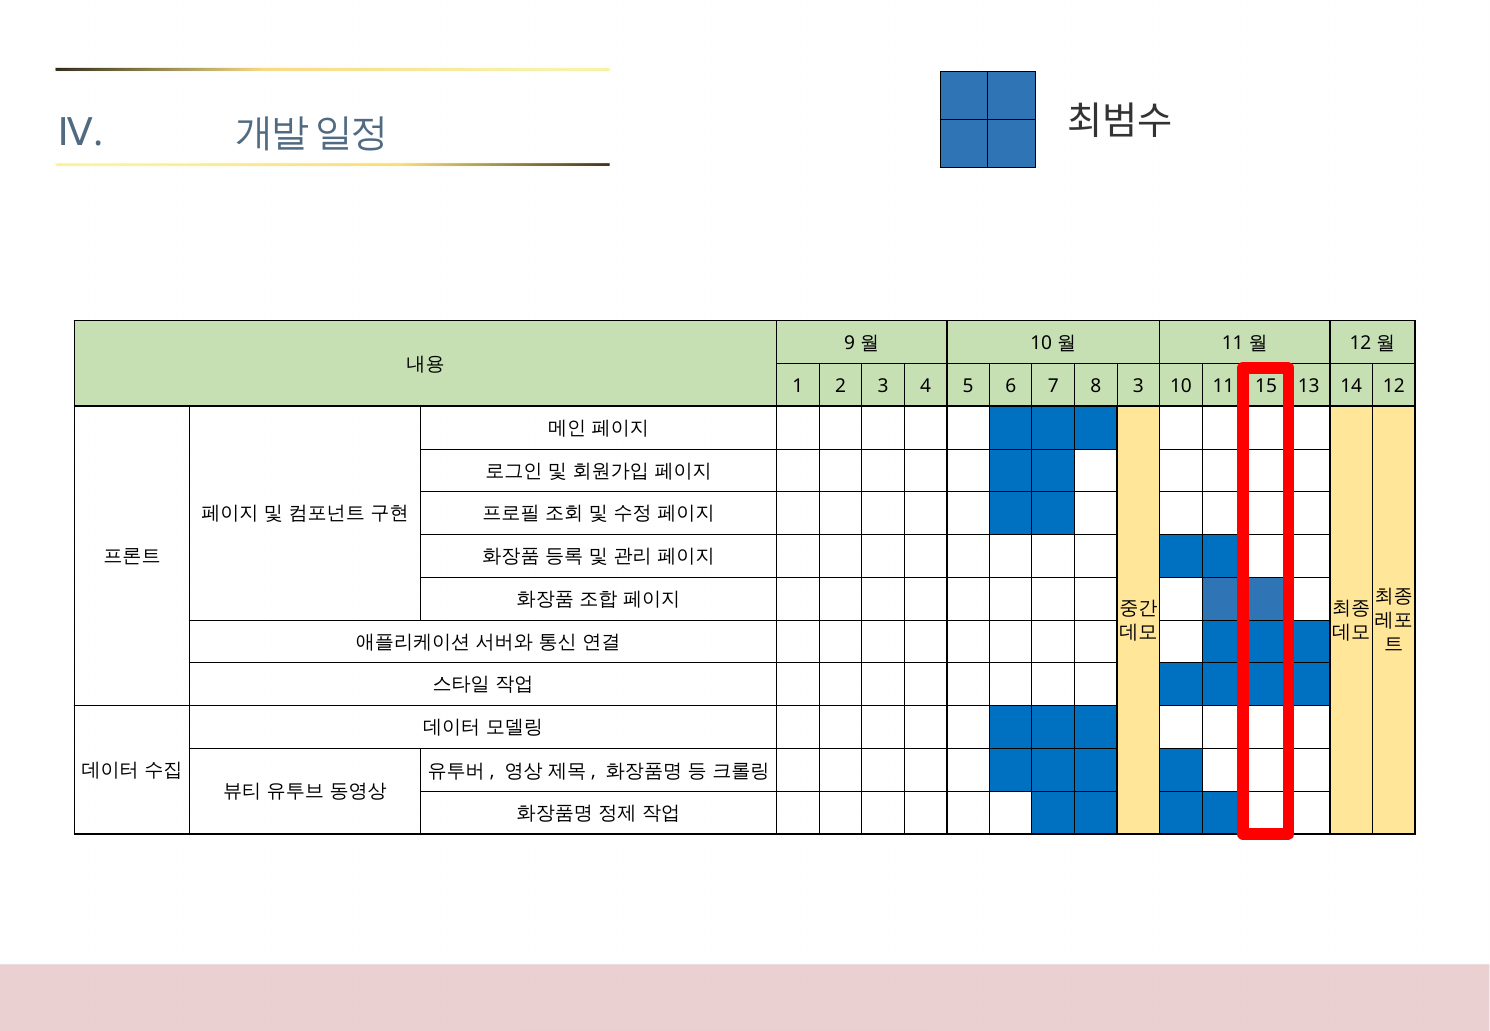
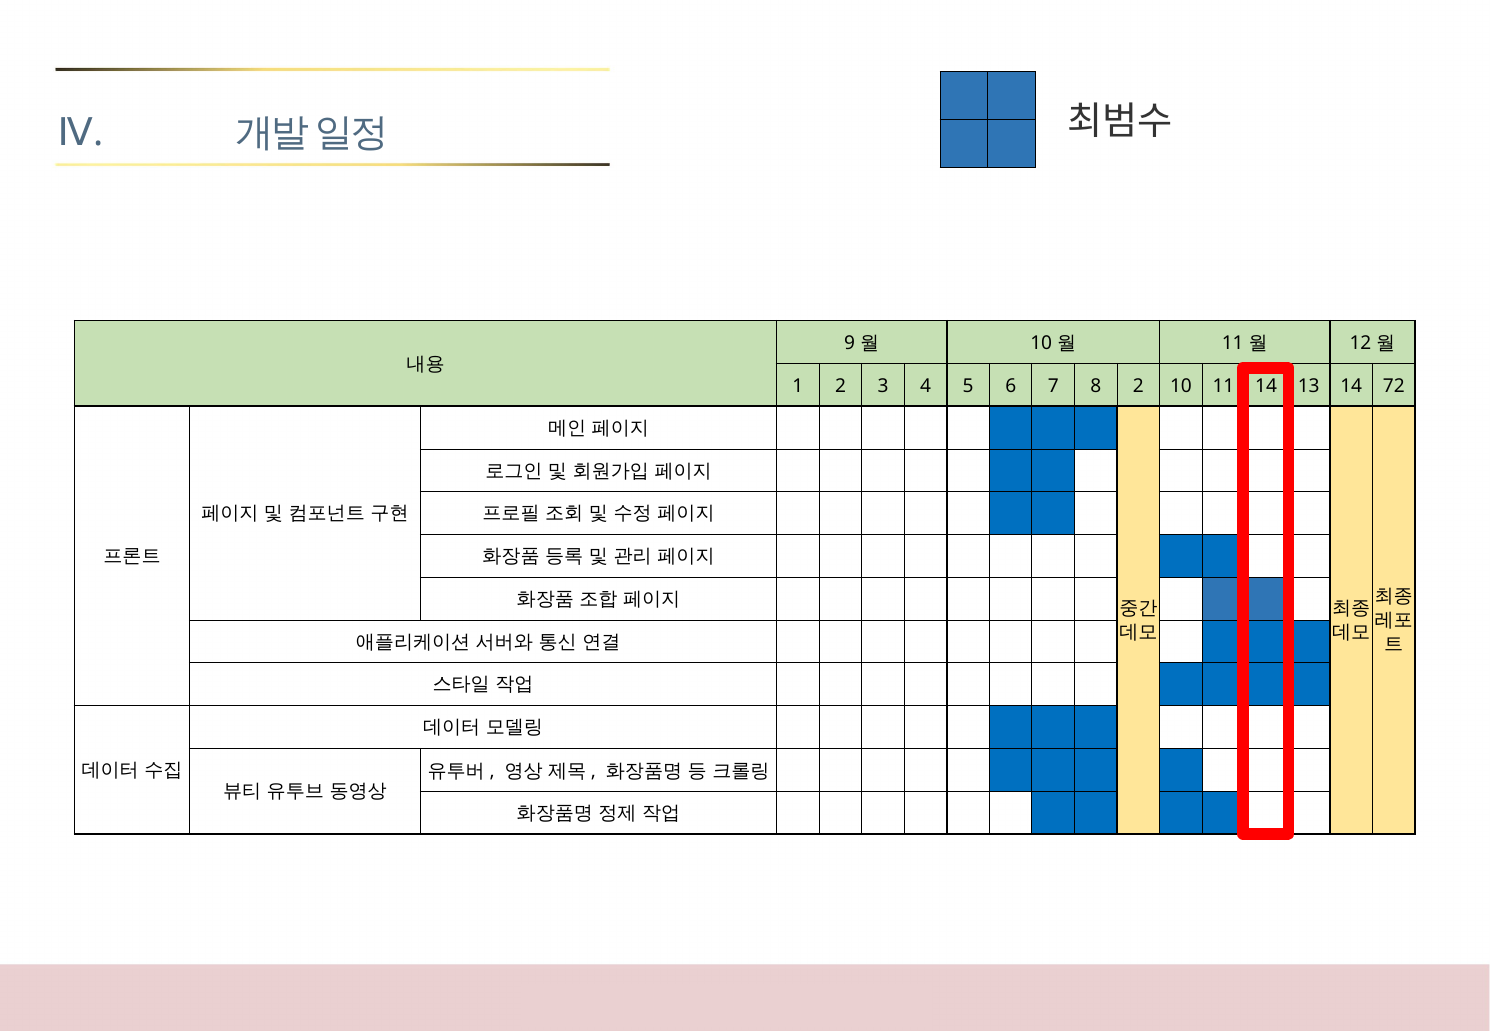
8 3: 3 -> 2
11 15: 15 -> 14
14 12: 12 -> 72
